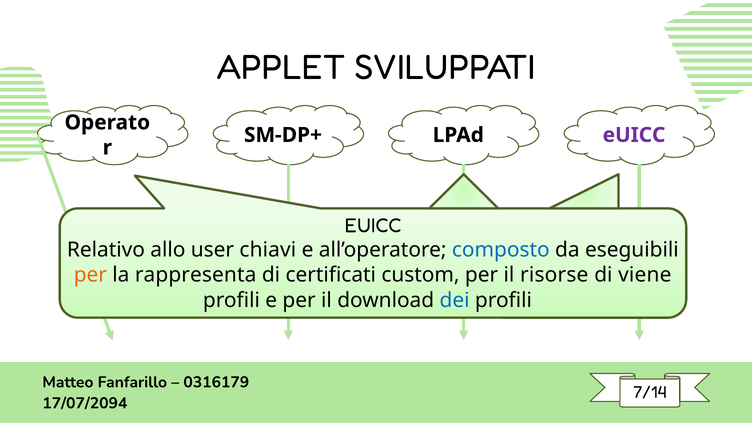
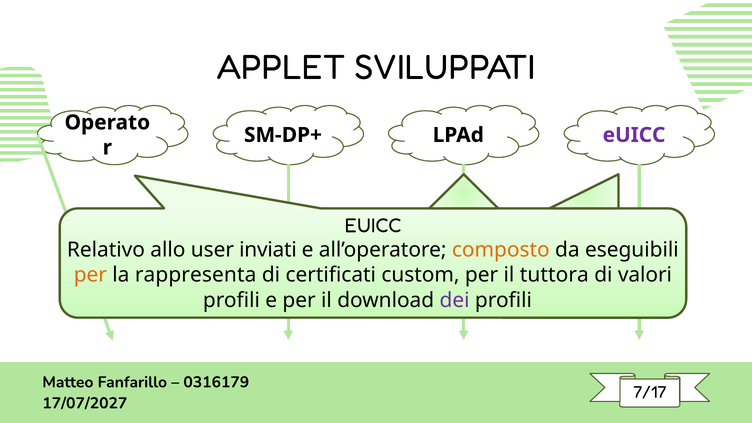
chiavi: chiavi -> inviati
composto colour: blue -> orange
risorse: risorse -> tuttora
viene: viene -> valori
dei colour: blue -> purple
7/14: 7/14 -> 7/17
17/07/2094: 17/07/2094 -> 17/07/2027
